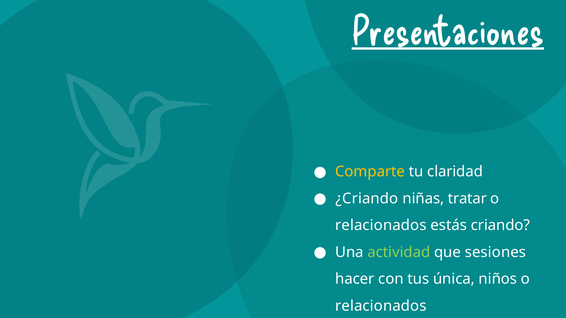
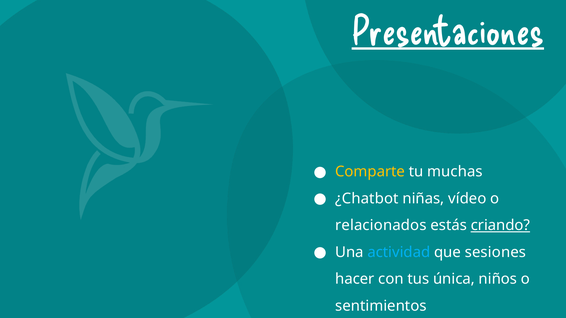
claridad: claridad -> muchas
¿Criando: ¿Criando -> ¿Chatbot
tratar: tratar -> vídeo
criando underline: none -> present
actividad colour: light green -> light blue
relacionados at (381, 306): relacionados -> sentimientos
